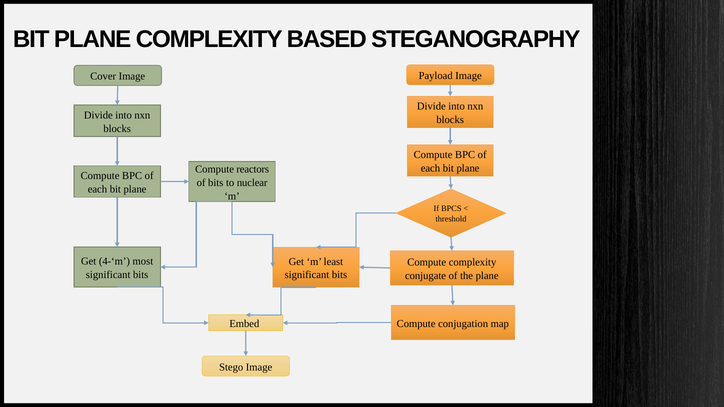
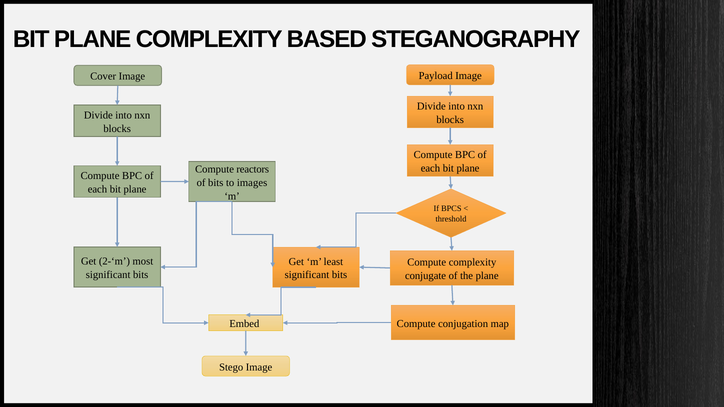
nuclear: nuclear -> images
4-‘m: 4-‘m -> 2-‘m
